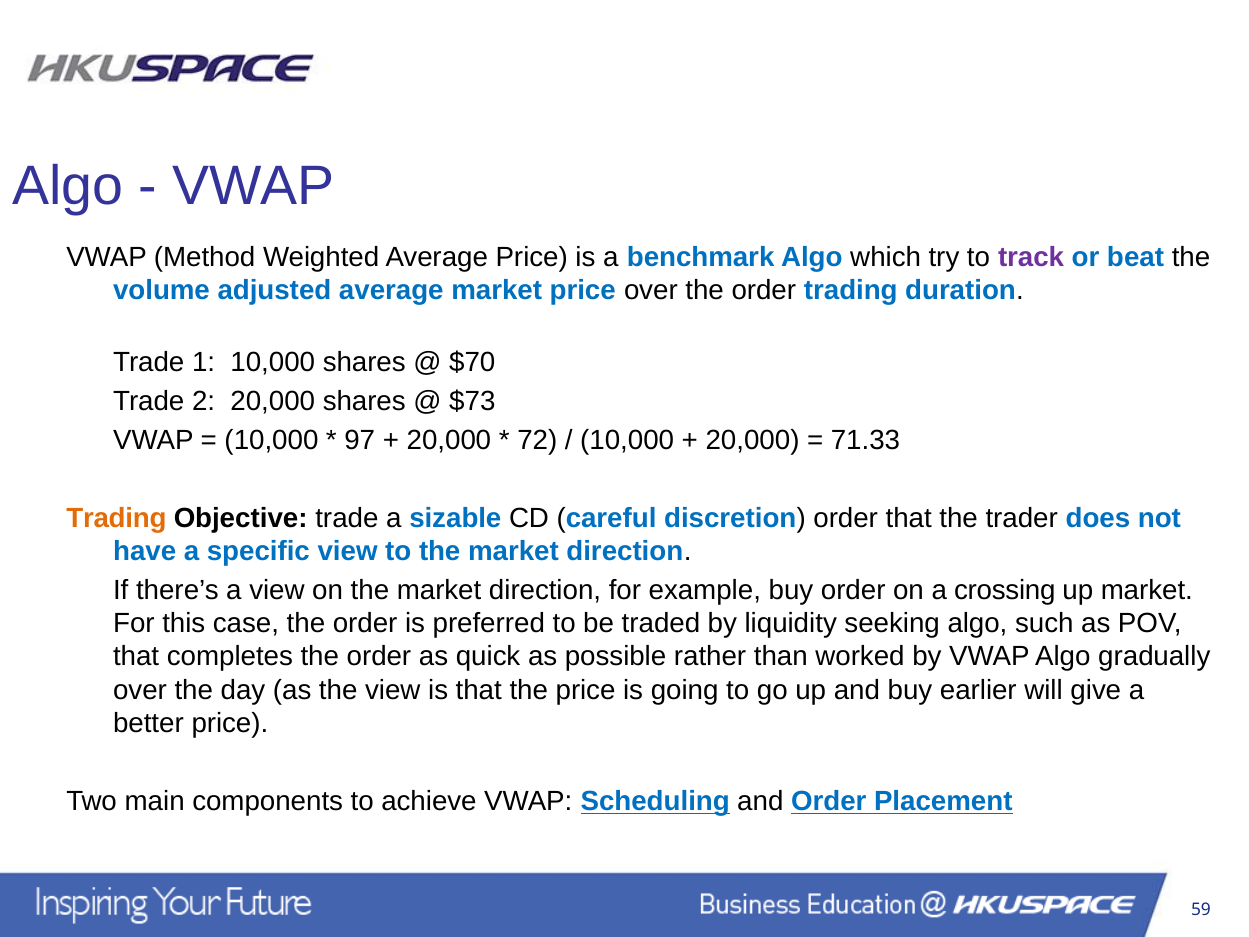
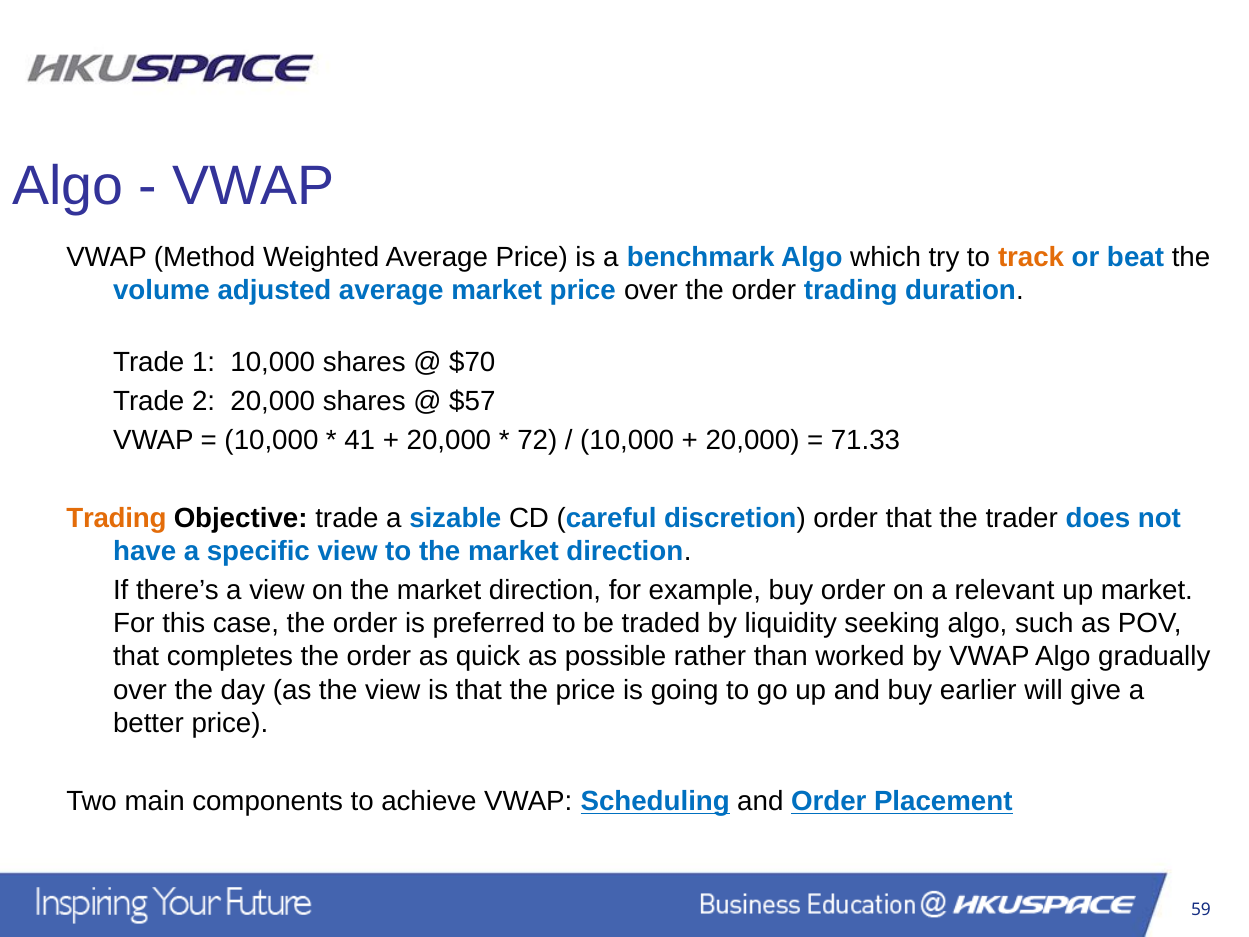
track colour: purple -> orange
$73: $73 -> $57
97: 97 -> 41
crossing: crossing -> relevant
